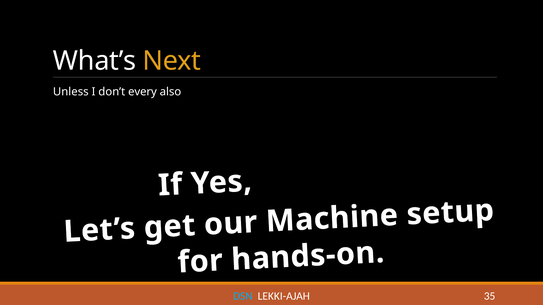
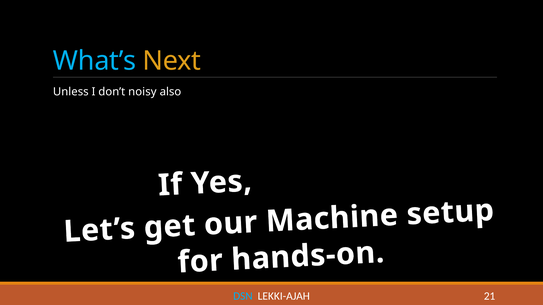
What’s colour: white -> light blue
every: every -> noisy
35: 35 -> 21
